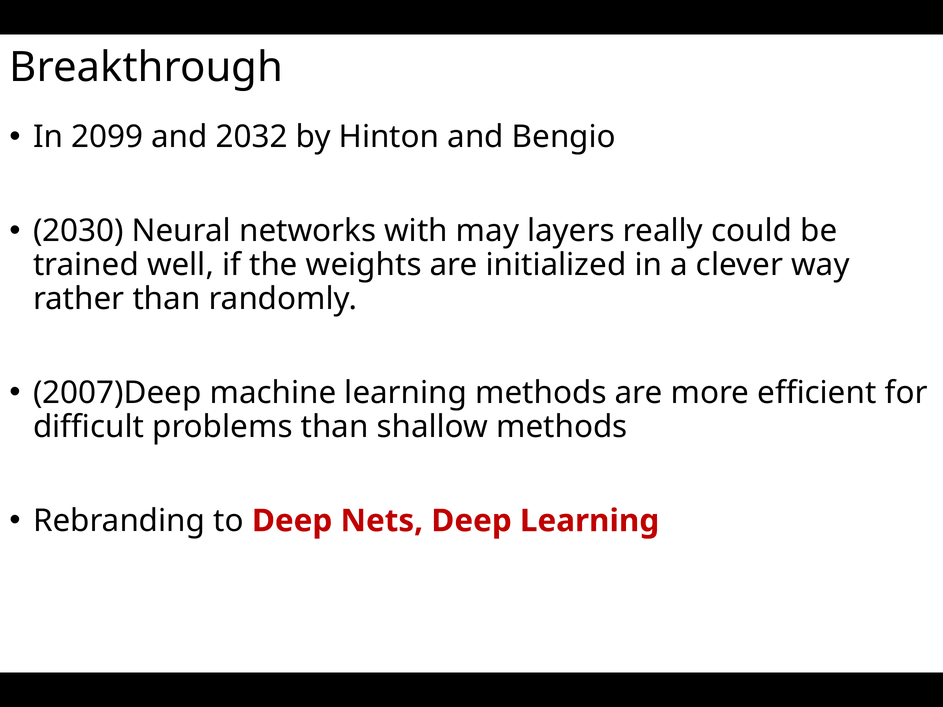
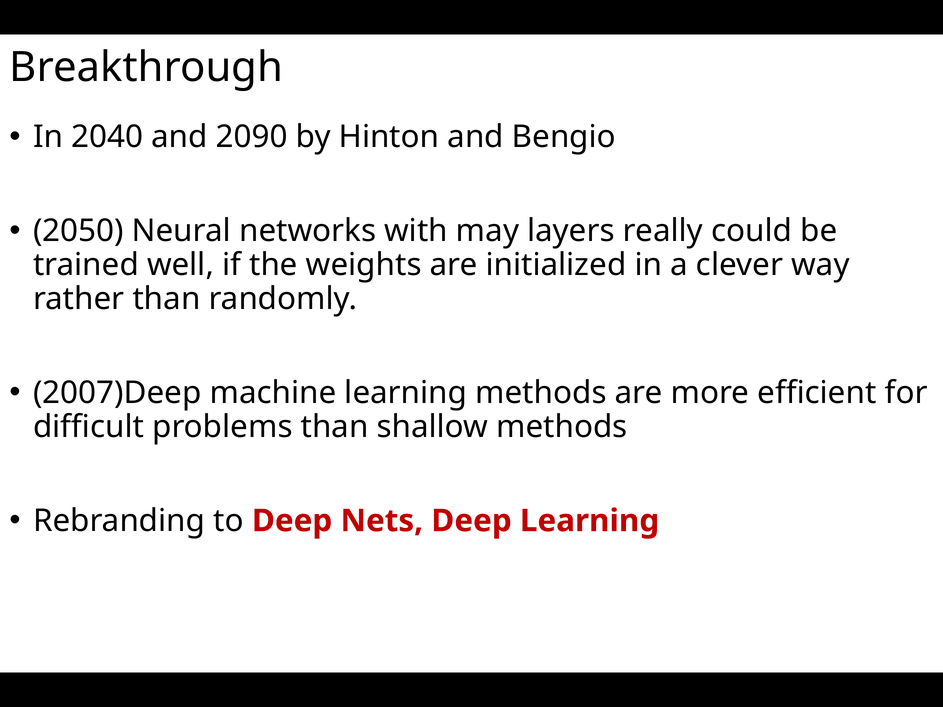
2099: 2099 -> 2040
2032: 2032 -> 2090
2030: 2030 -> 2050
